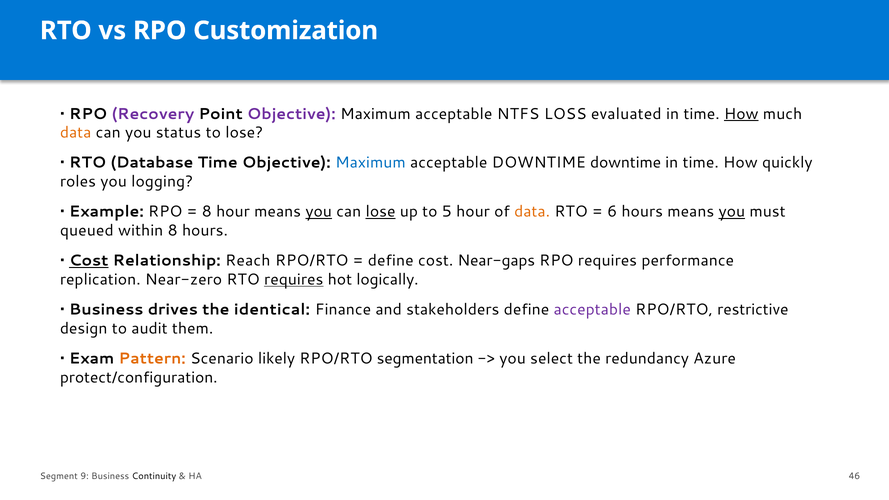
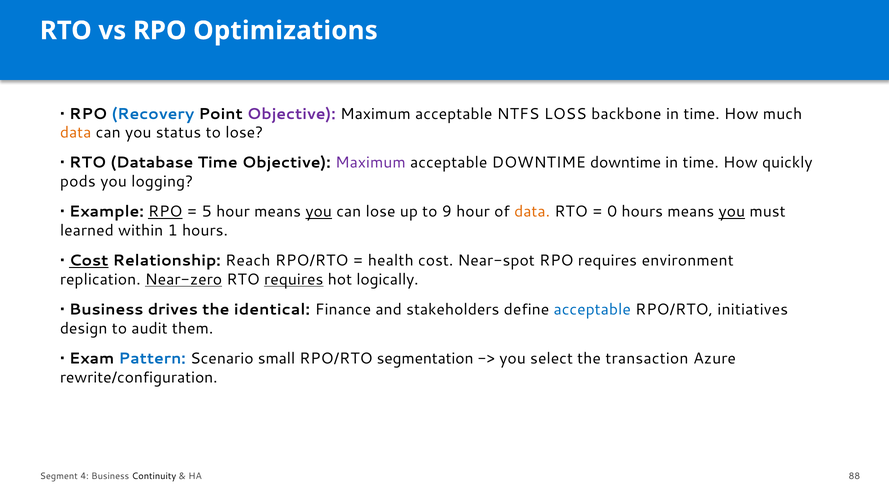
Customization: Customization -> Optimizations
Recovery colour: purple -> blue
evaluated: evaluated -> backbone
How at (741, 114) underline: present -> none
Maximum at (370, 163) colour: blue -> purple
roles: roles -> pods
RPO at (165, 212) underline: none -> present
8 at (207, 212): 8 -> 5
lose at (381, 212) underline: present -> none
5: 5 -> 9
6: 6 -> 0
queued: queued -> learned
within 8: 8 -> 1
define at (391, 261): define -> health
Near-gaps: Near-gaps -> Near-spot
performance: performance -> environment
Near-zero underline: none -> present
acceptable at (592, 310) colour: purple -> blue
restrictive: restrictive -> initiatives
Pattern colour: orange -> blue
likely: likely -> small
redundancy: redundancy -> transaction
protect/configuration: protect/configuration -> rewrite/configuration
9: 9 -> 4
46: 46 -> 88
